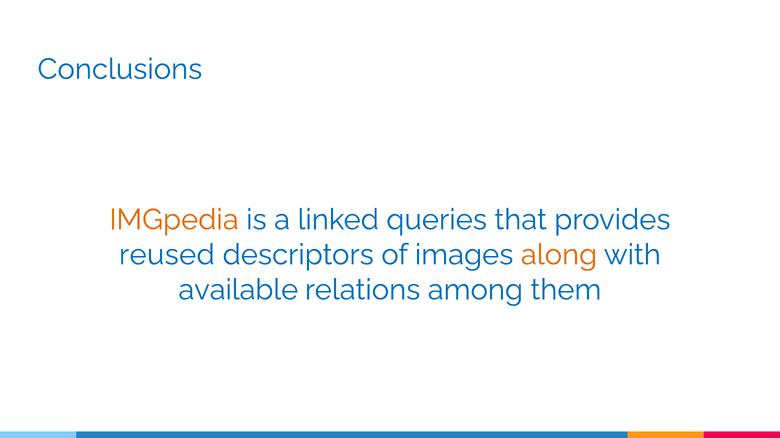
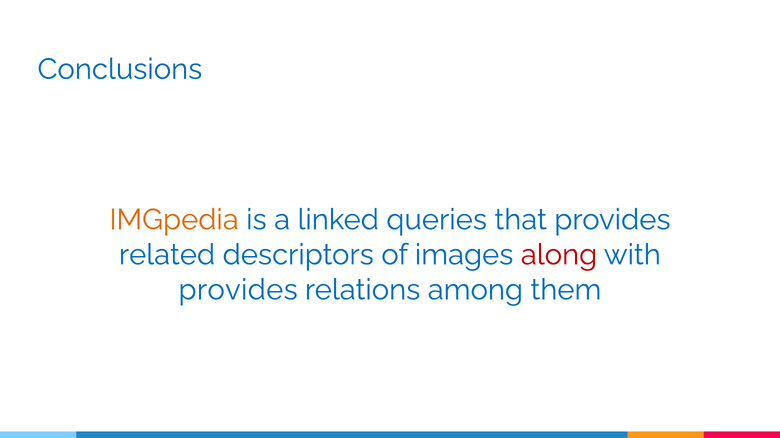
reused: reused -> related
along colour: orange -> red
available at (238, 290): available -> provides
